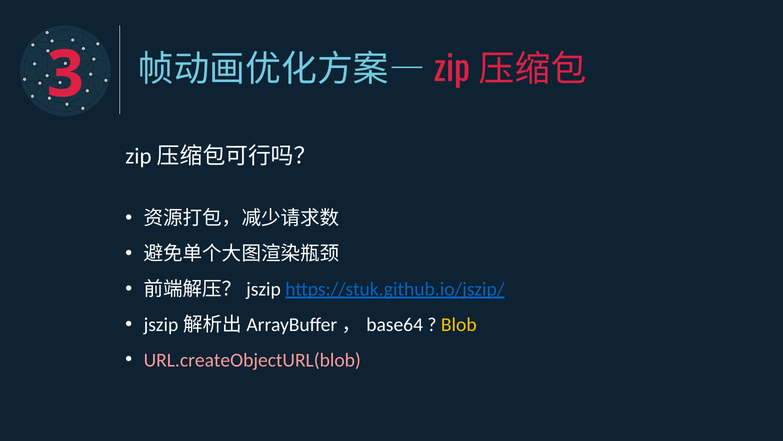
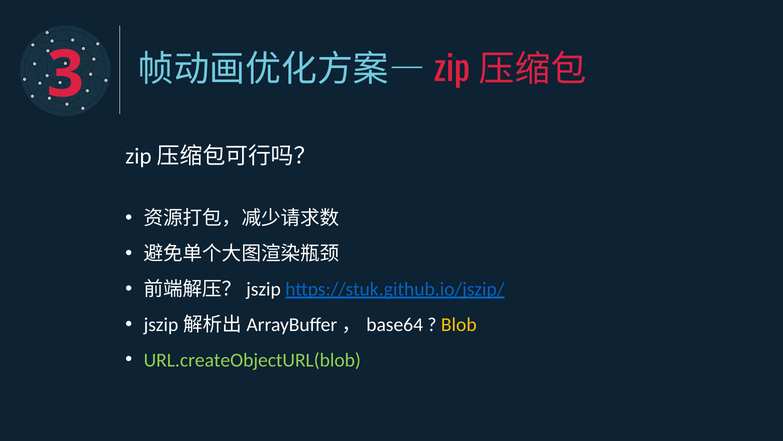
URL.createObjectURL(blob colour: pink -> light green
